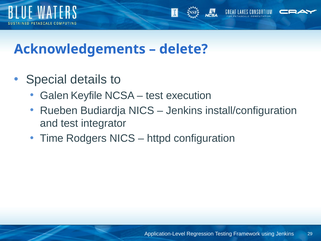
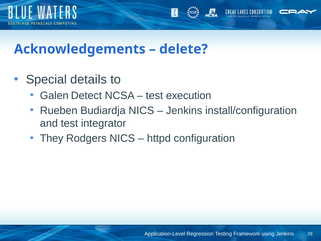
Keyfile: Keyfile -> Detect
Time: Time -> They
